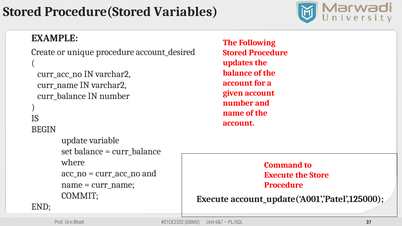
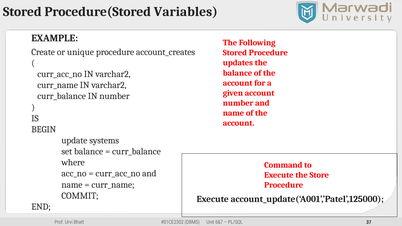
account_desired: account_desired -> account_creates
variable: variable -> systems
